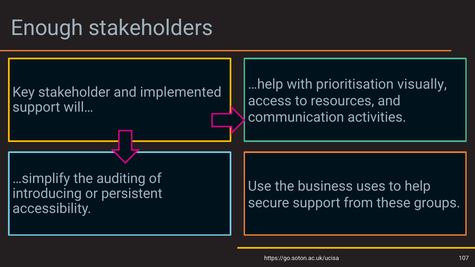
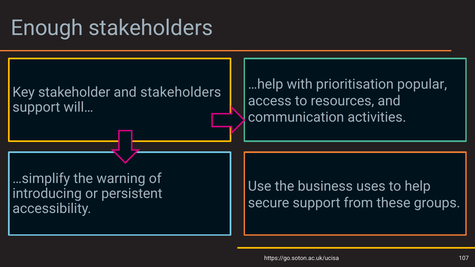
visually: visually -> popular
and implemented: implemented -> stakeholders
auditing: auditing -> warning
